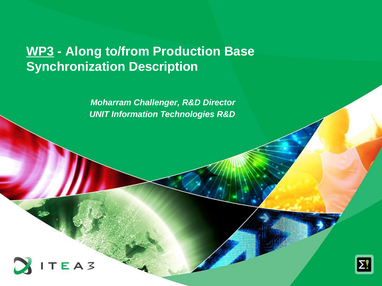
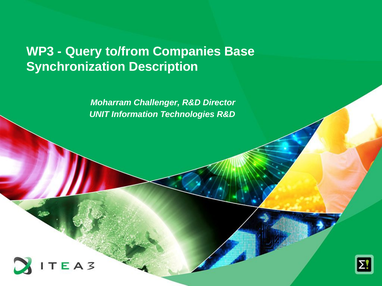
WP3 underline: present -> none
Along: Along -> Query
Production: Production -> Companies
